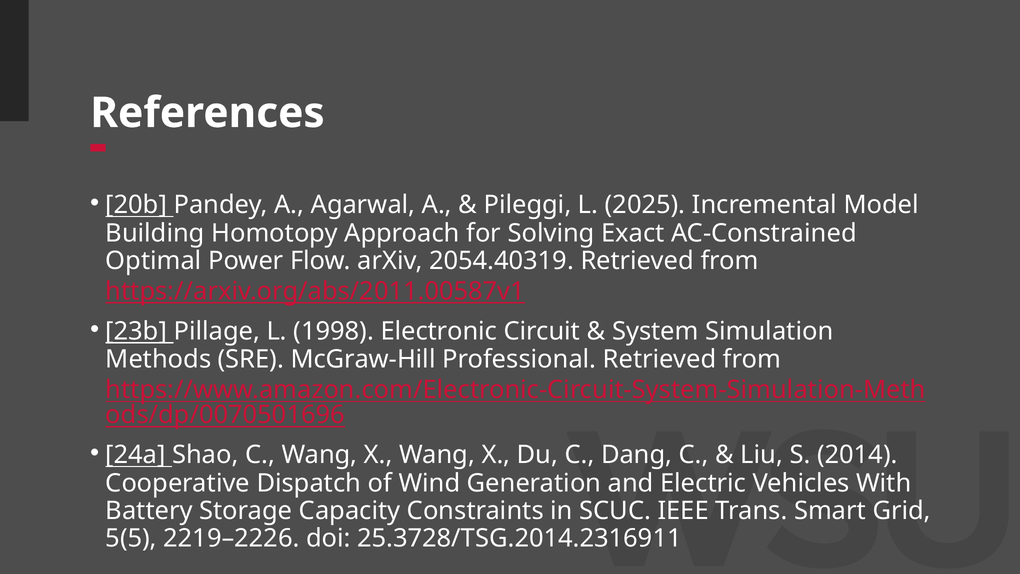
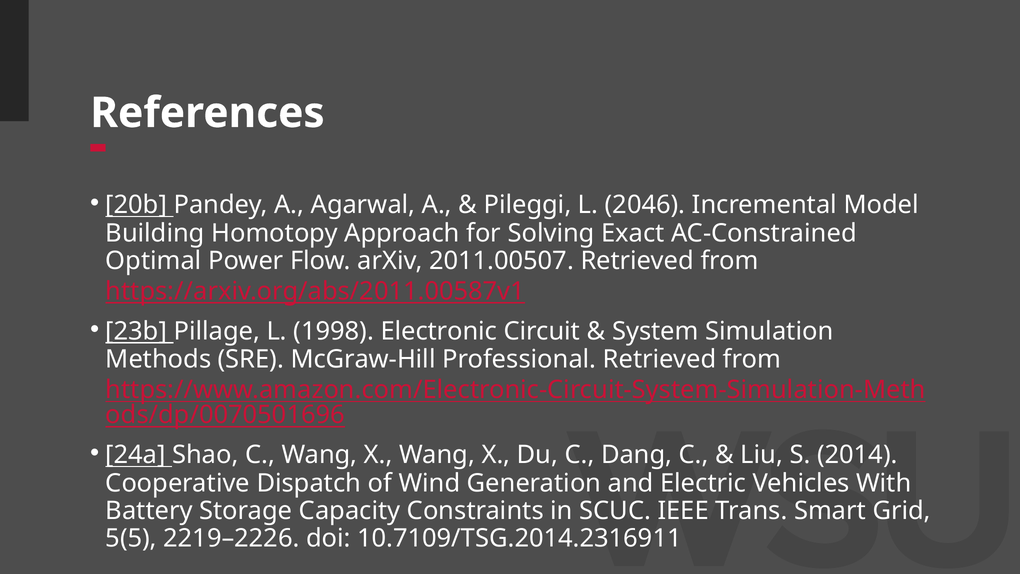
2025: 2025 -> 2046
2054.40319: 2054.40319 -> 2011.00507
25.3728/TSG.2014.2316911: 25.3728/TSG.2014.2316911 -> 10.7109/TSG.2014.2316911
